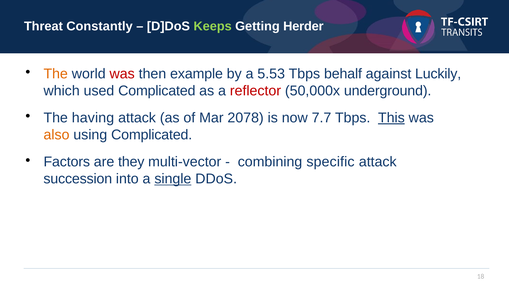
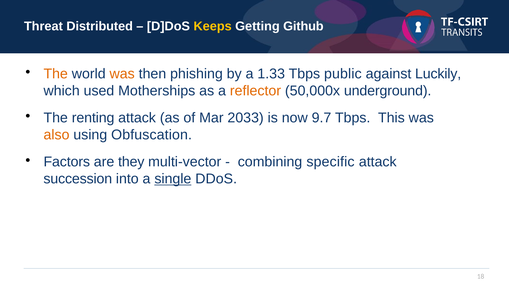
Constantly: Constantly -> Distributed
Keeps colour: light green -> yellow
Herder: Herder -> Github
was at (122, 74) colour: red -> orange
example: example -> phishing
5.53: 5.53 -> 1.33
behalf: behalf -> public
used Complicated: Complicated -> Motherships
reflector colour: red -> orange
having: having -> renting
2078: 2078 -> 2033
7.7: 7.7 -> 9.7
This underline: present -> none
using Complicated: Complicated -> Obfuscation
